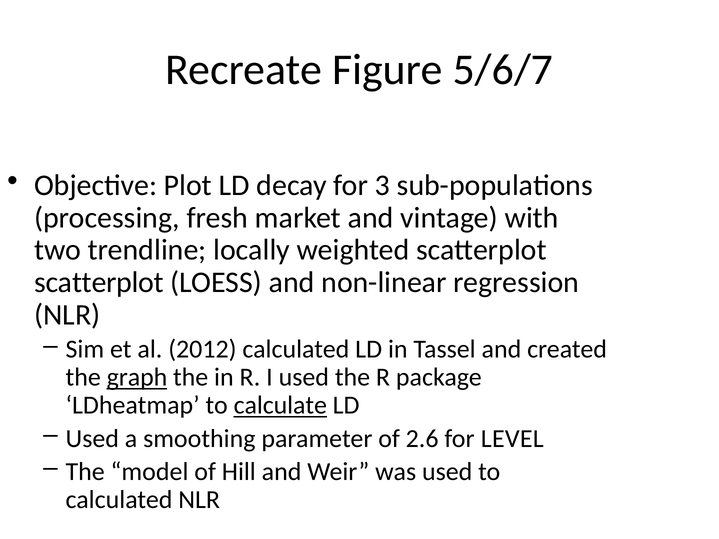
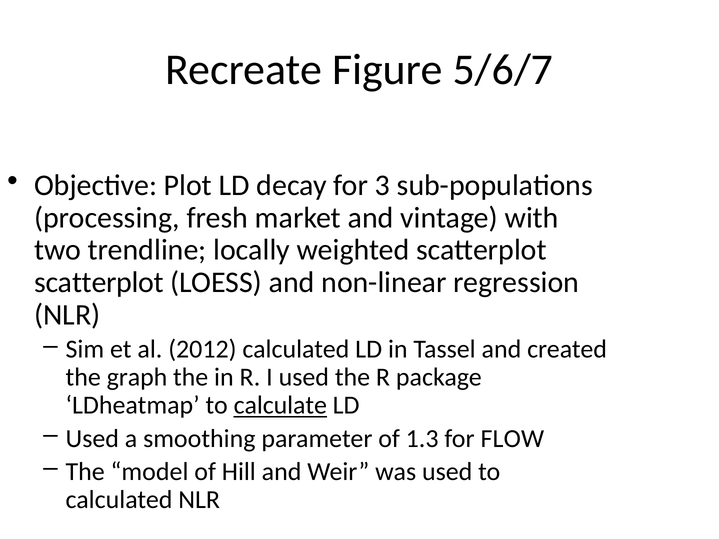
graph underline: present -> none
2.6: 2.6 -> 1.3
LEVEL: LEVEL -> FLOW
